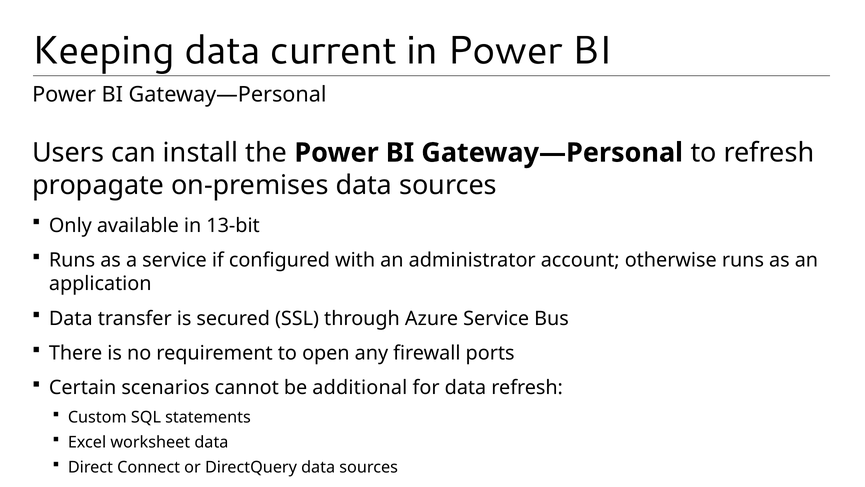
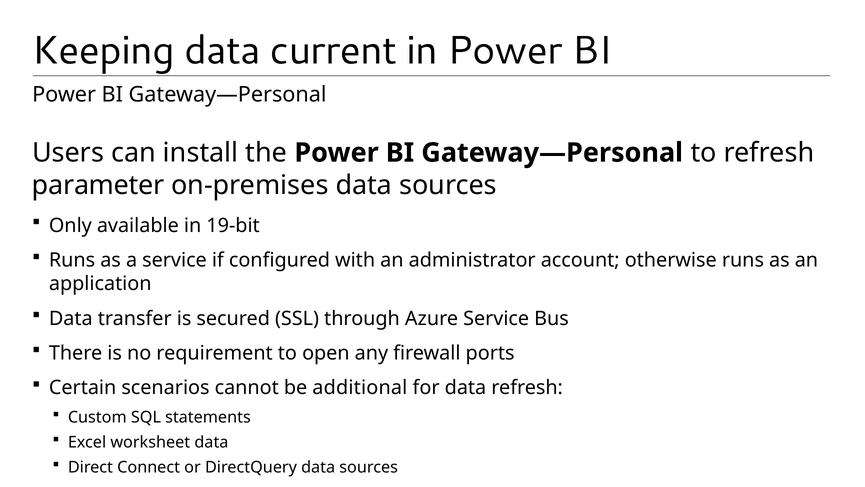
propagate: propagate -> parameter
13-bit: 13-bit -> 19-bit
